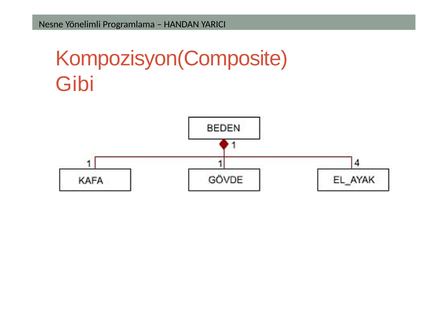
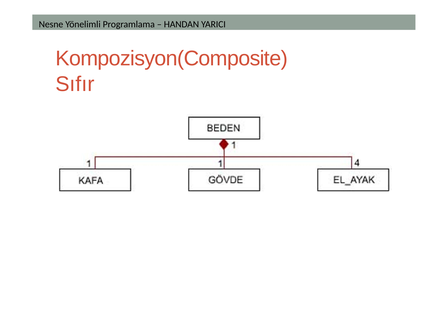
Gibi: Gibi -> Sıfır
